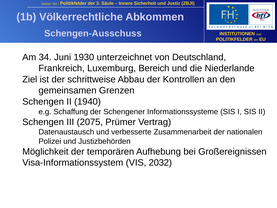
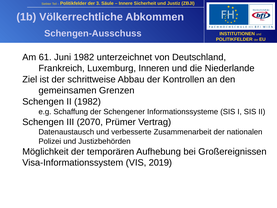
34: 34 -> 61
Juni 1930: 1930 -> 1982
Bereich: Bereich -> Inneren
II 1940: 1940 -> 1982
2075: 2075 -> 2070
2032: 2032 -> 2019
